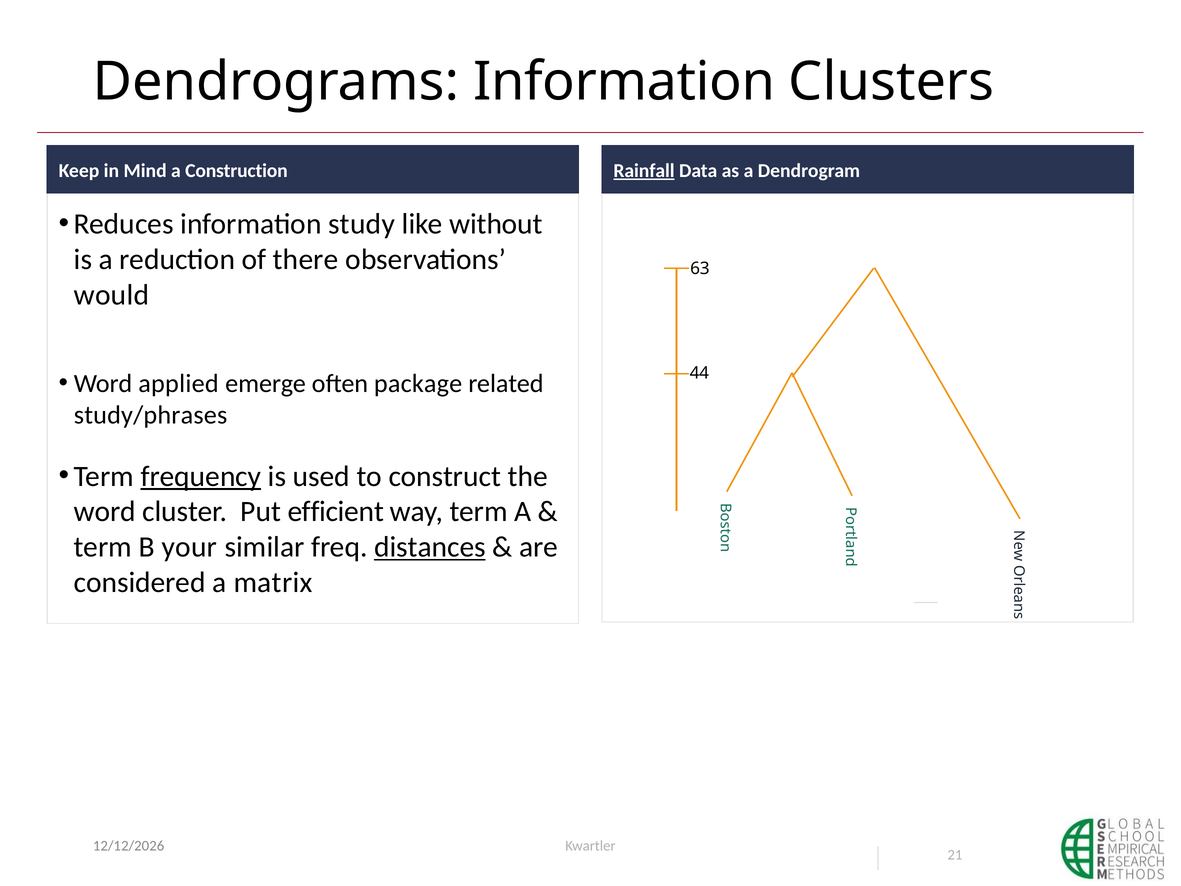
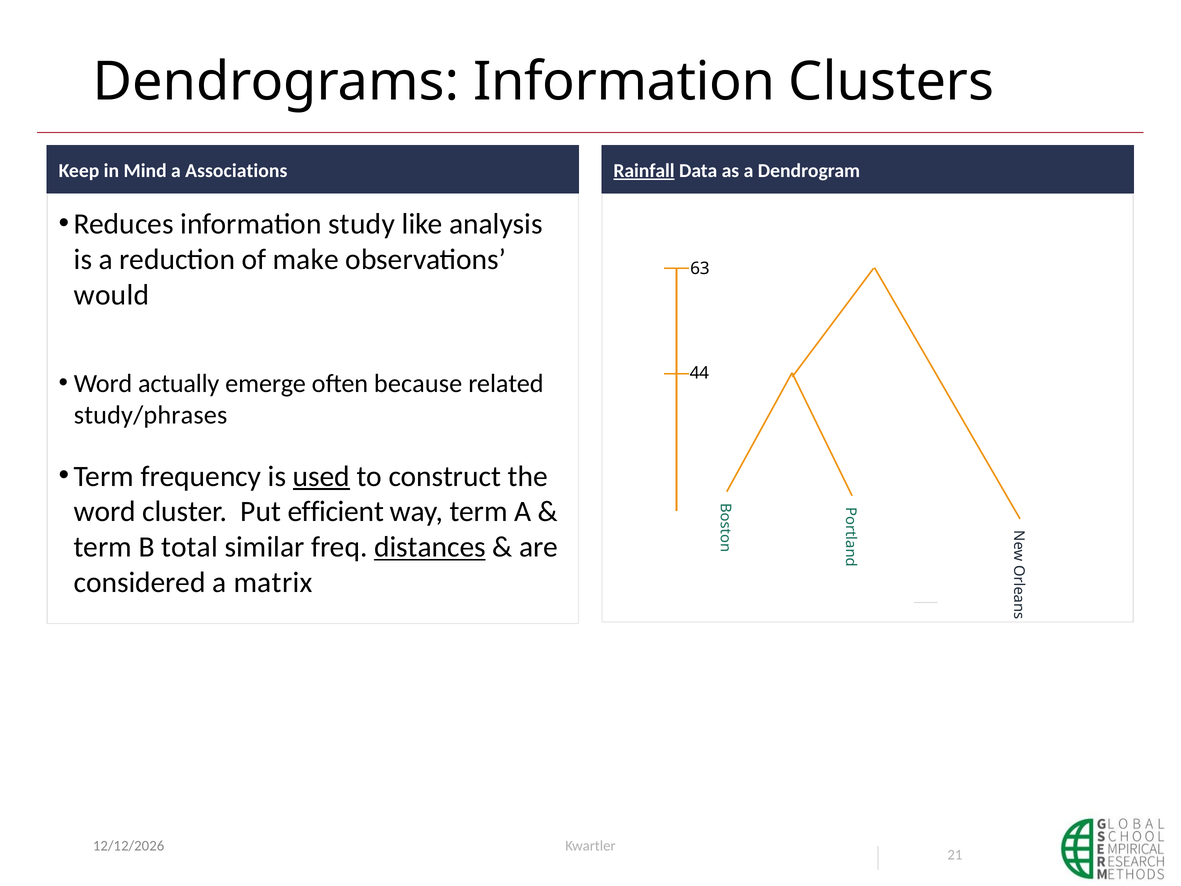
Construction: Construction -> Associations
without: without -> analysis
there: there -> make
applied: applied -> actually
package: package -> because
frequency underline: present -> none
used underline: none -> present
your: your -> total
